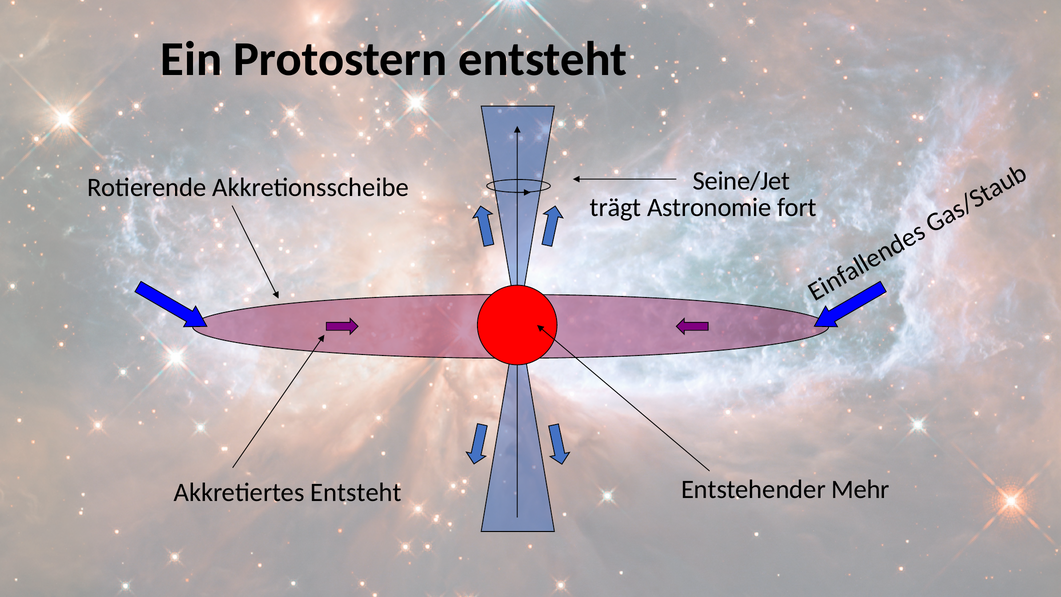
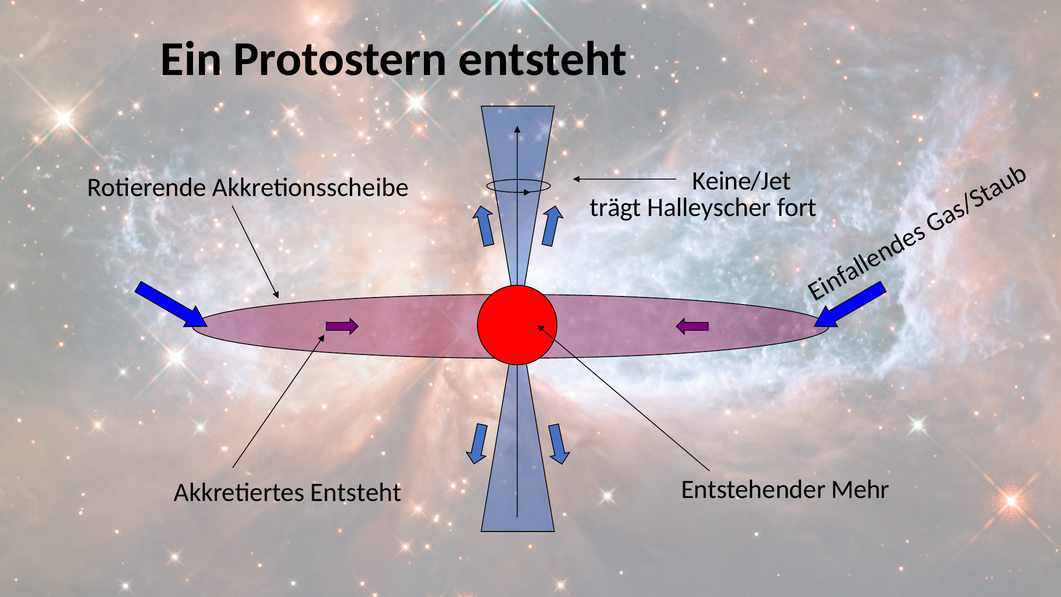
Seine/Jet: Seine/Jet -> Keine/Jet
Astronomie: Astronomie -> Halleyscher
